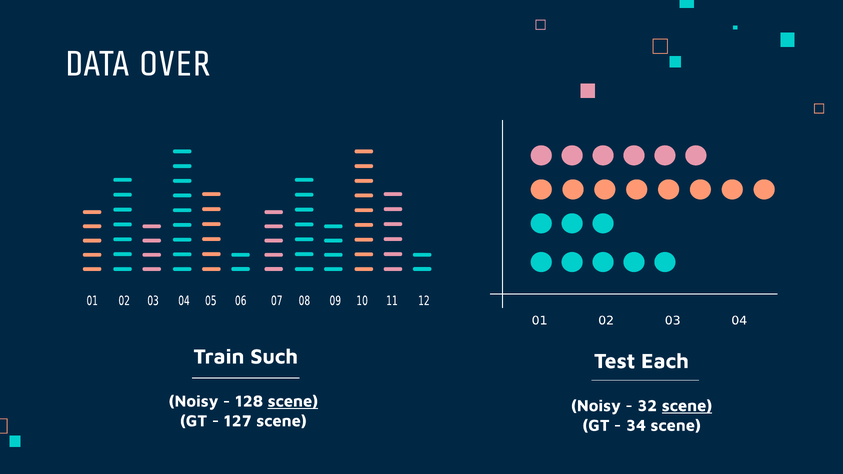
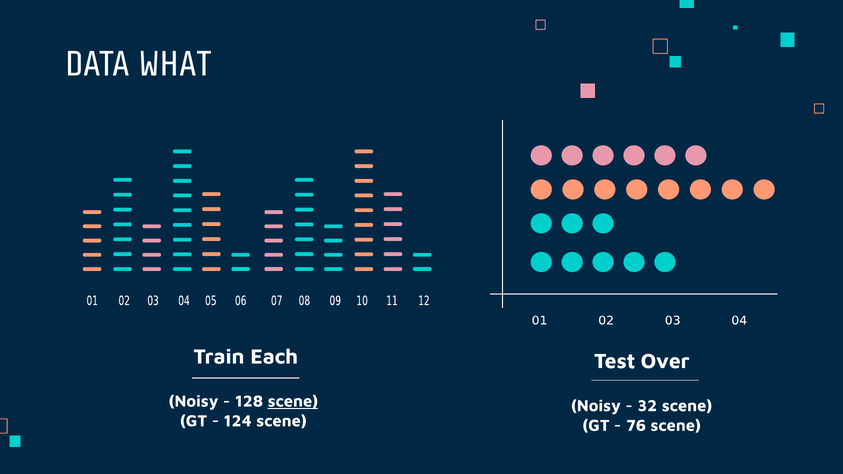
OVER: OVER -> WHAT
Such: Such -> Each
Each: Each -> Over
scene at (687, 406) underline: present -> none
127: 127 -> 124
34: 34 -> 76
